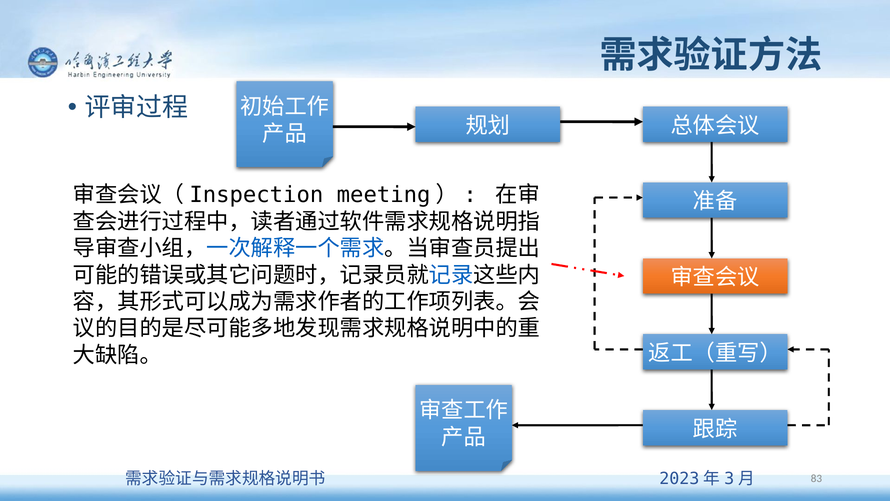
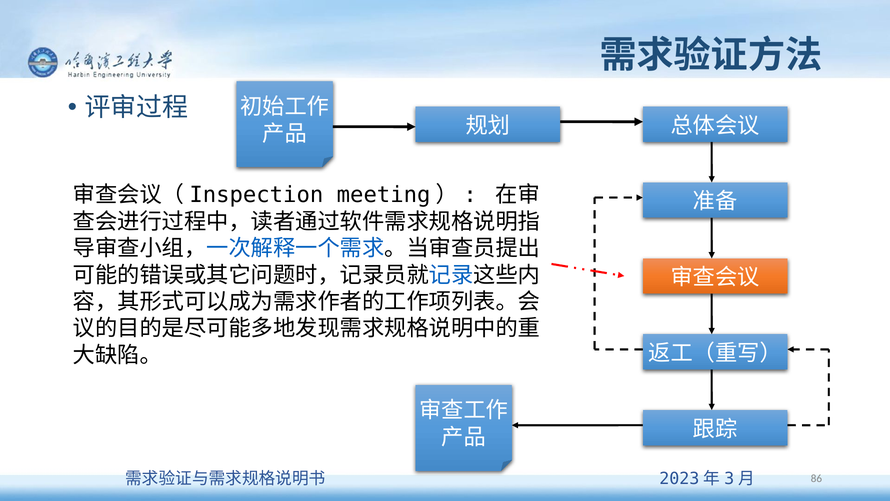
83: 83 -> 86
